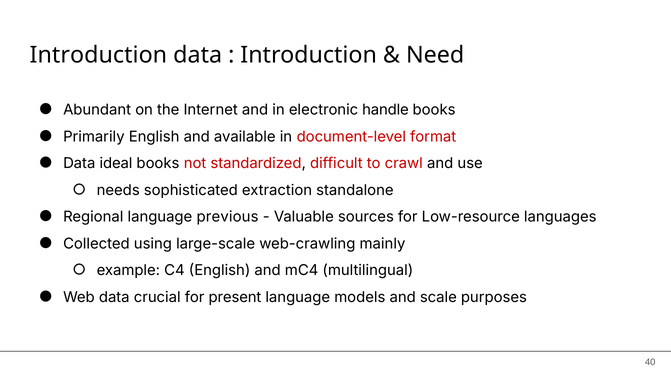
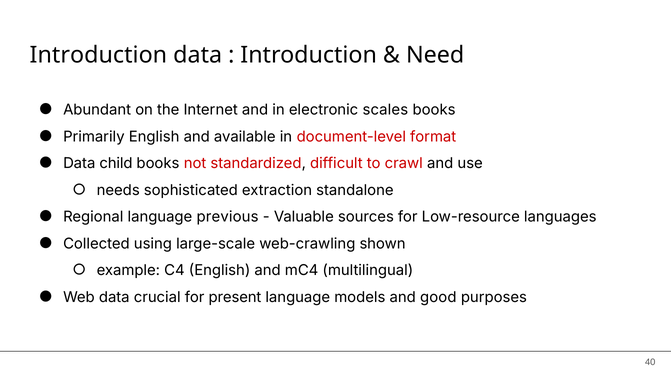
handle: handle -> scales
ideal: ideal -> child
mainly: mainly -> shown
scale: scale -> good
